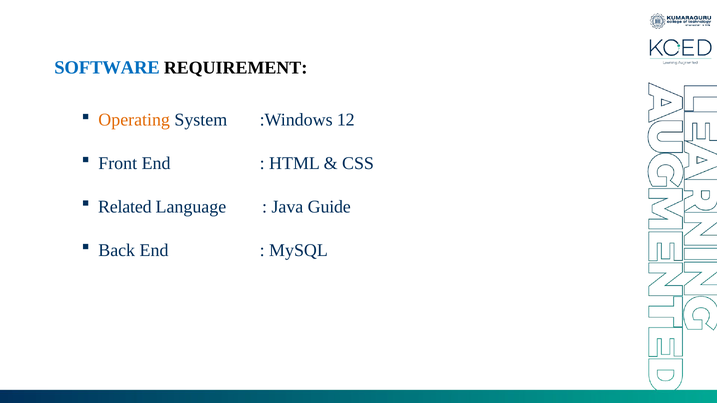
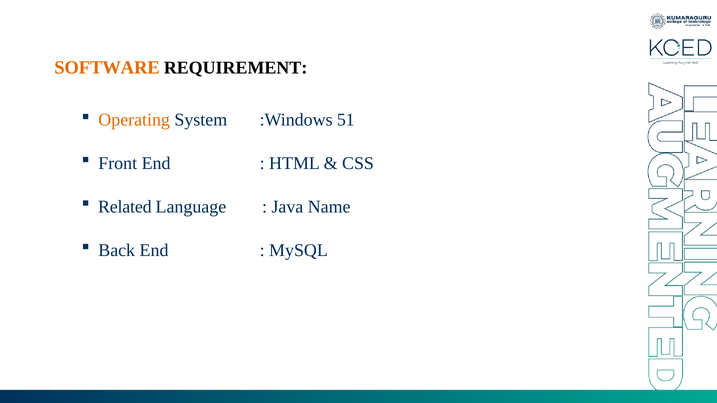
SOFTWARE colour: blue -> orange
12: 12 -> 51
Guide: Guide -> Name
